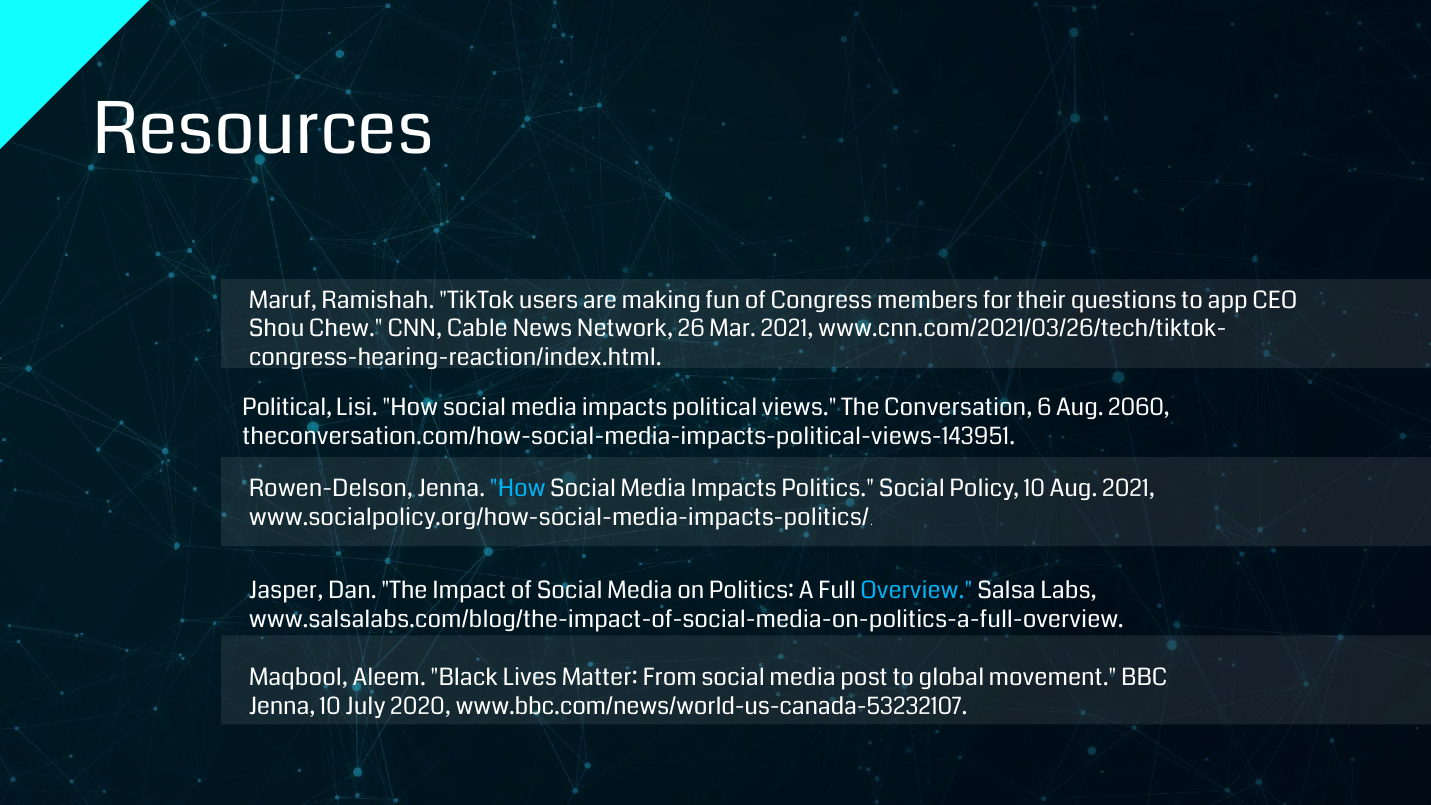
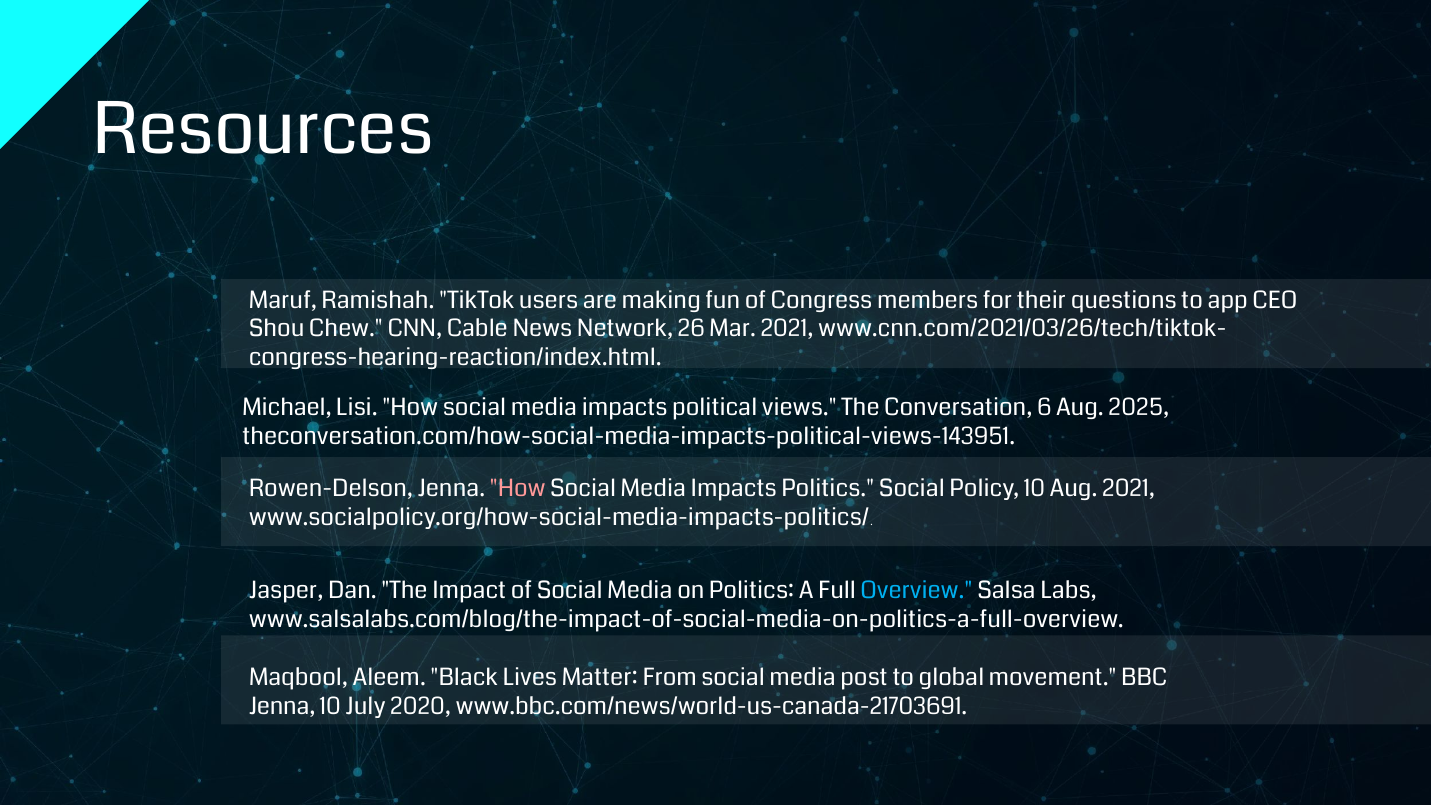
Political at (287, 408): Political -> Michael
2060: 2060 -> 2025
How at (518, 489) colour: light blue -> pink
www.bbc.com/news/world-us-canada-53232107: www.bbc.com/news/world-us-canada-53232107 -> www.bbc.com/news/world-us-canada-21703691
